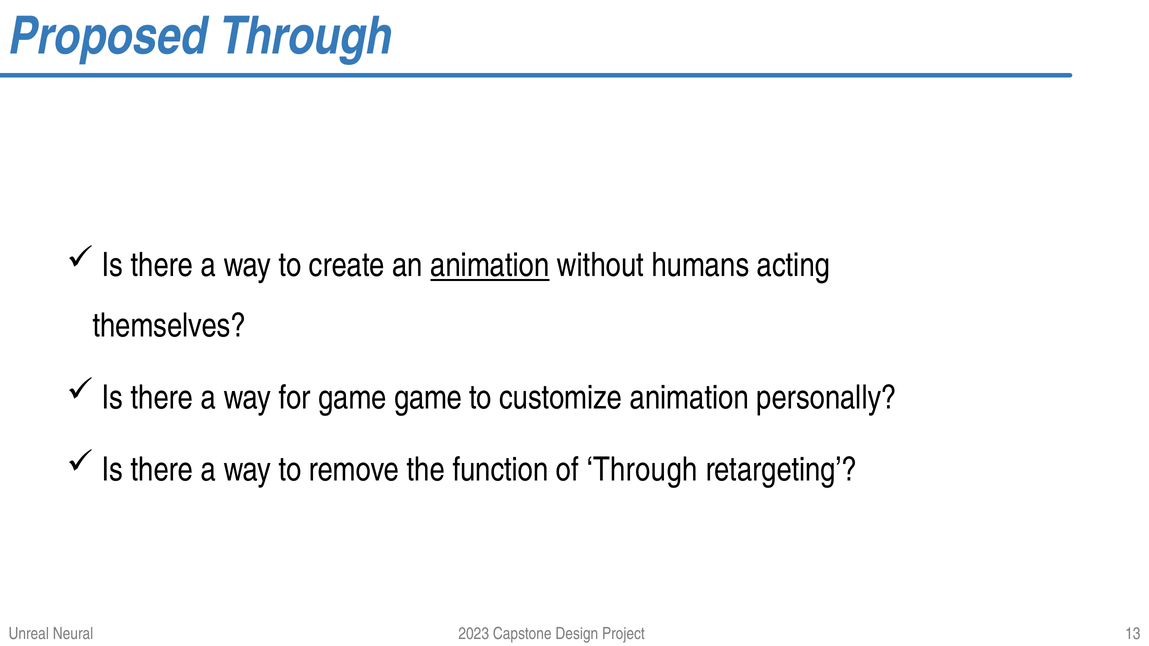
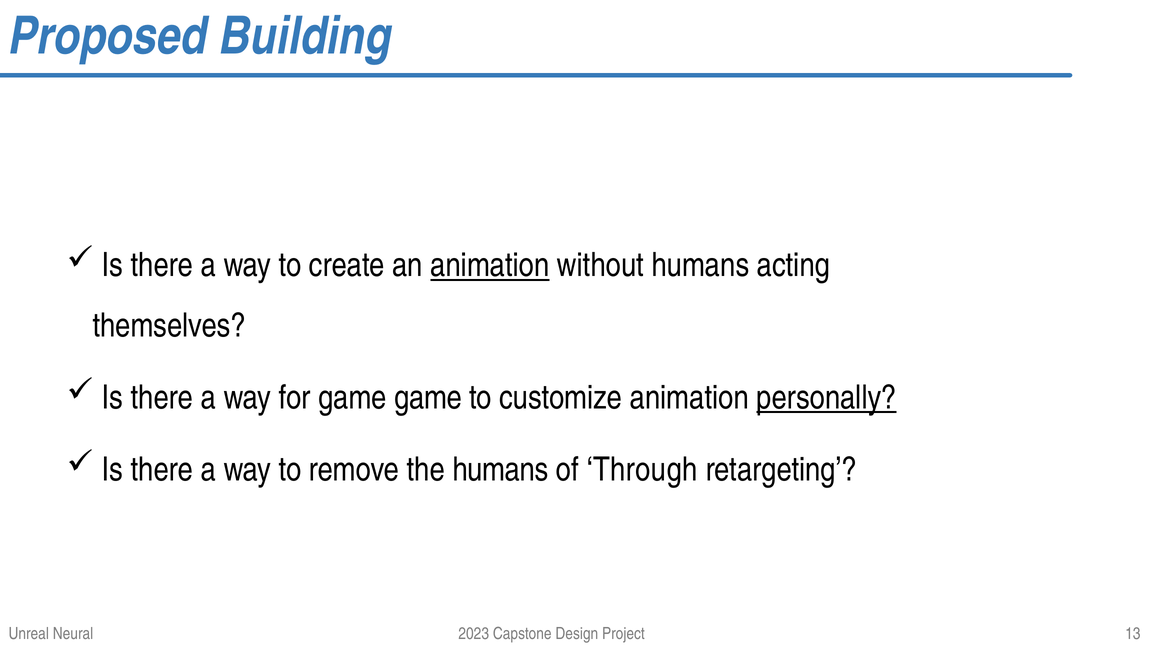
Proposed Through: Through -> Building
personally underline: none -> present
the function: function -> humans
